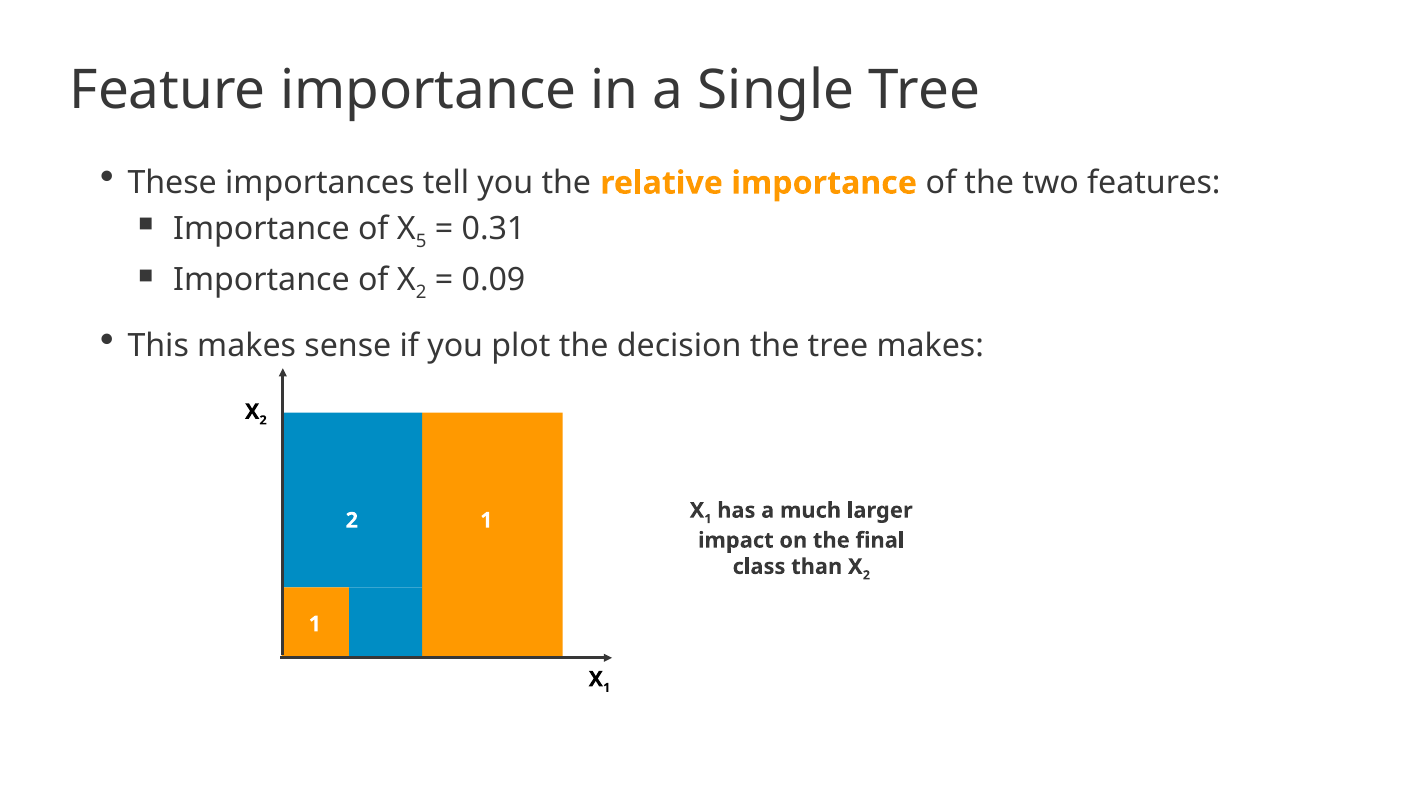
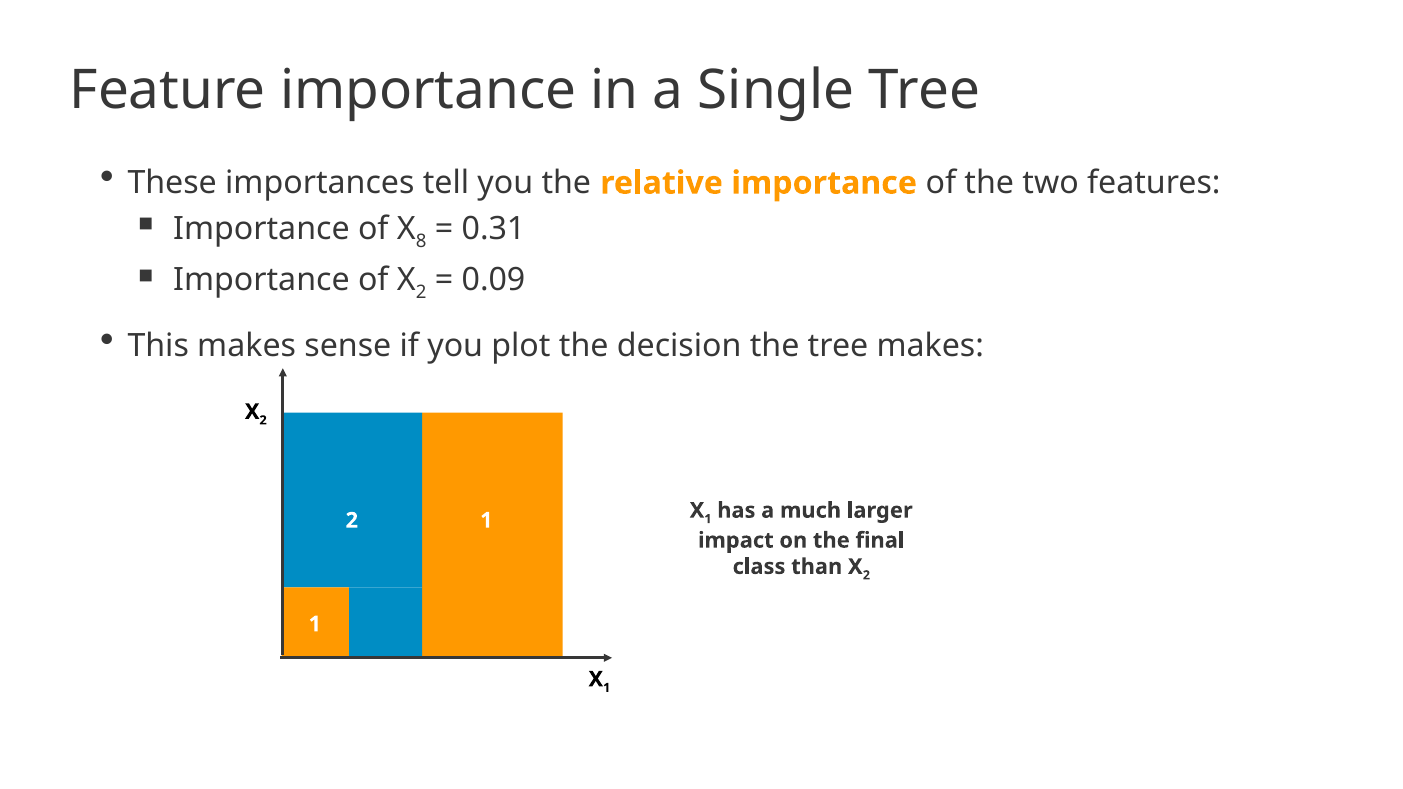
5: 5 -> 8
